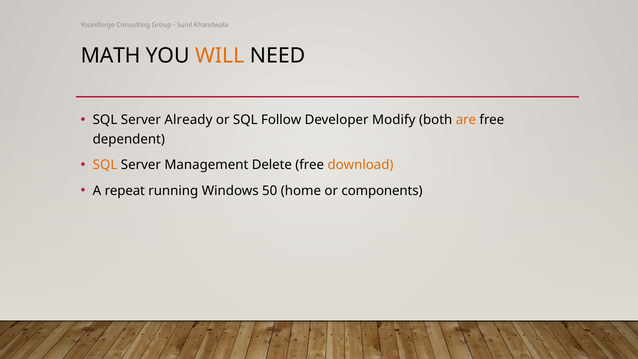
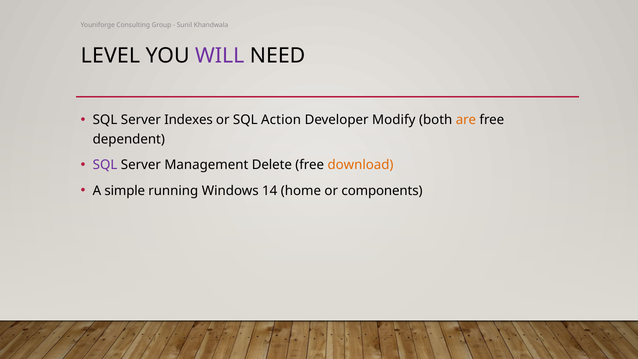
MATH: MATH -> LEVEL
WILL colour: orange -> purple
Already: Already -> Indexes
Follow: Follow -> Action
SQL at (105, 165) colour: orange -> purple
repeat: repeat -> simple
50: 50 -> 14
